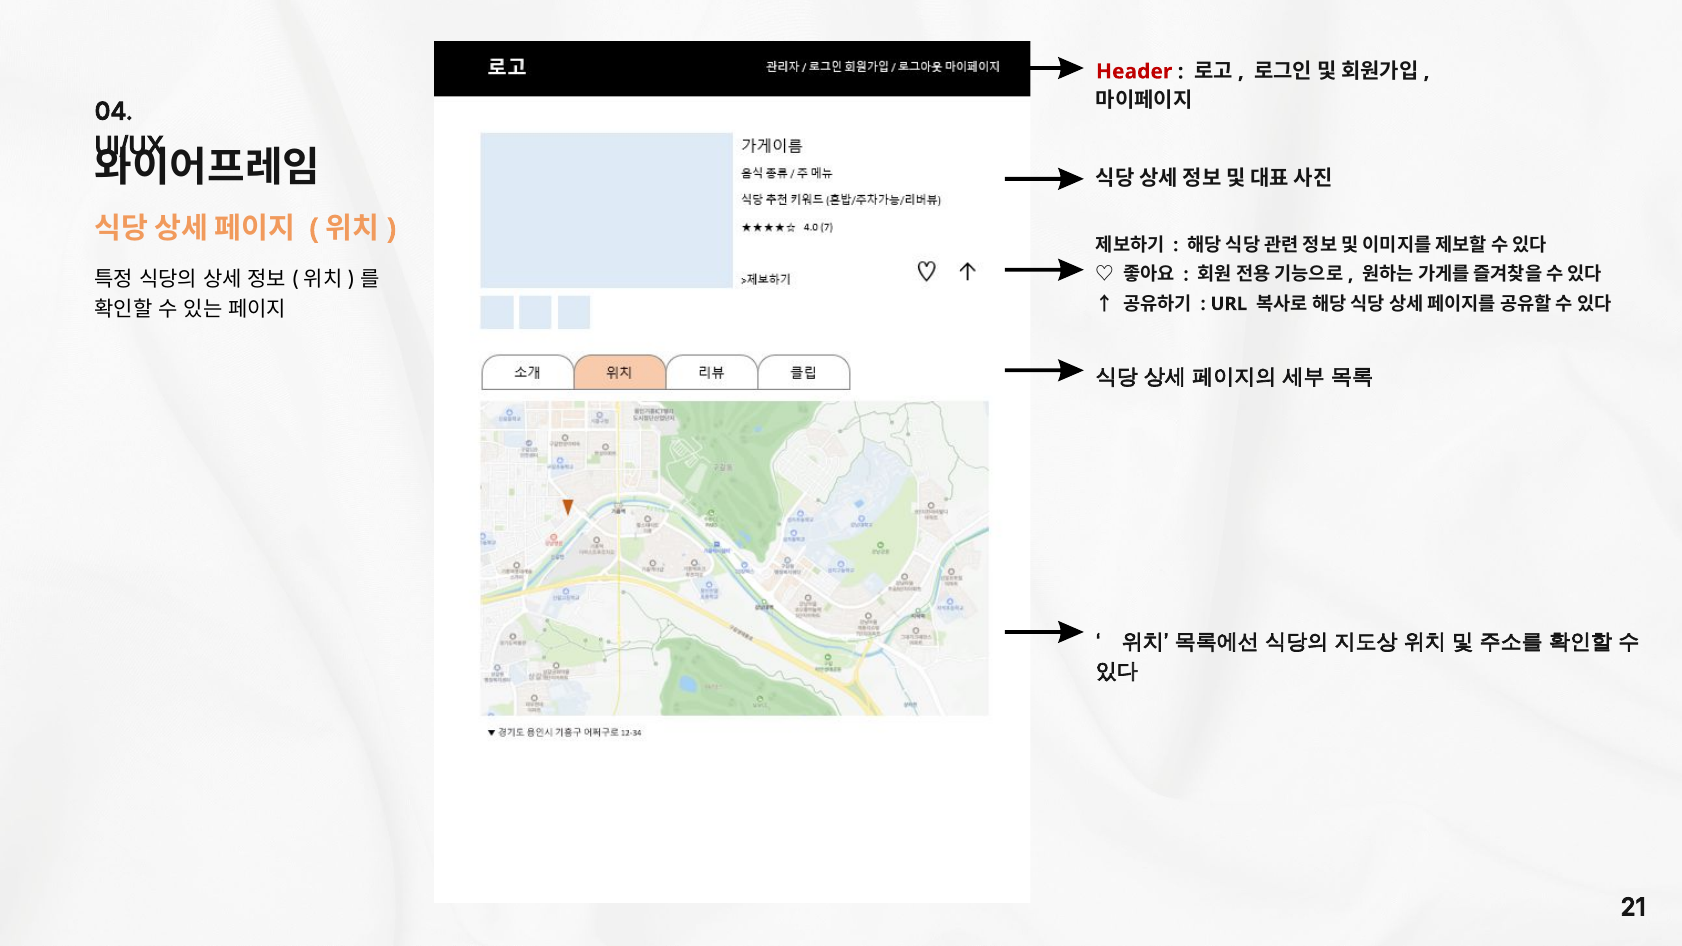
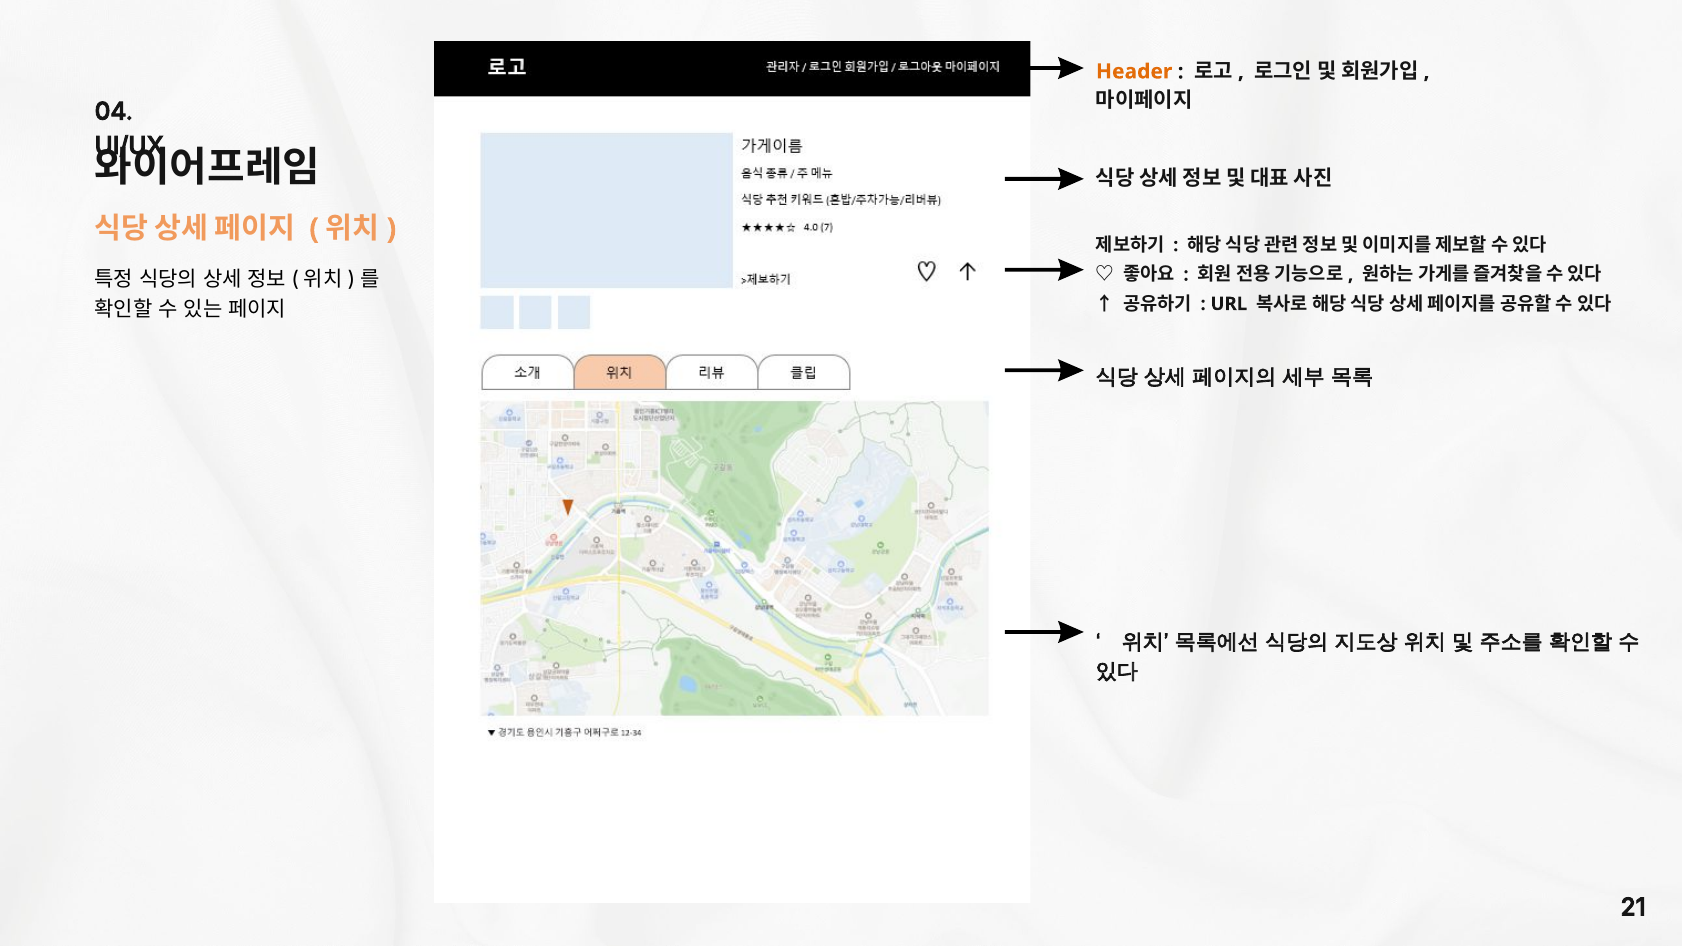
Header colour: red -> orange
